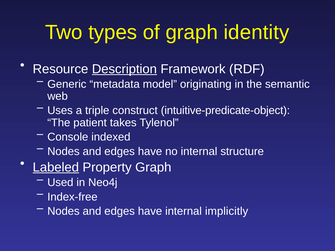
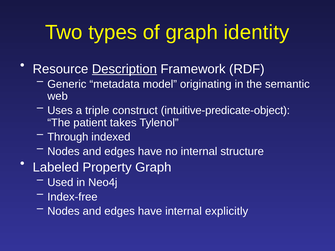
Console: Console -> Through
Labeled underline: present -> none
implicitly: implicitly -> explicitly
